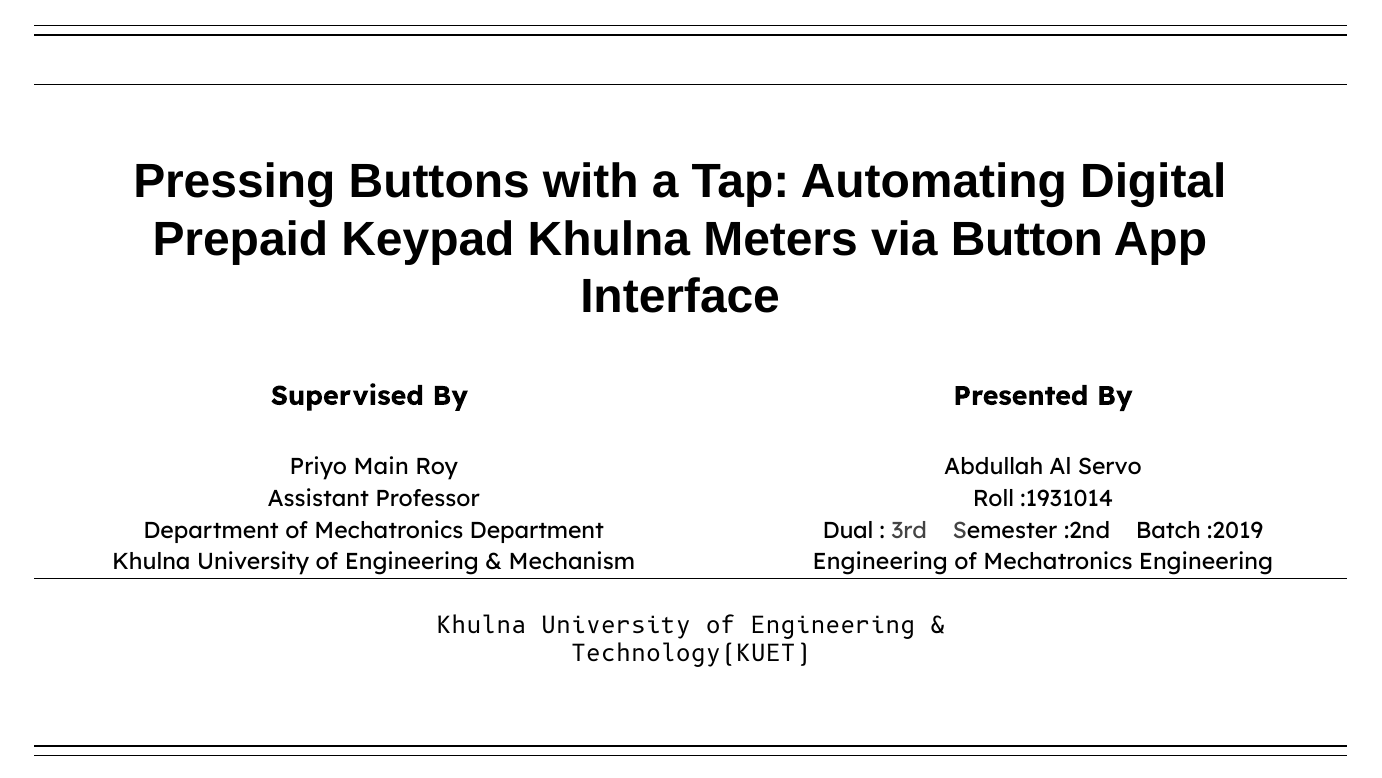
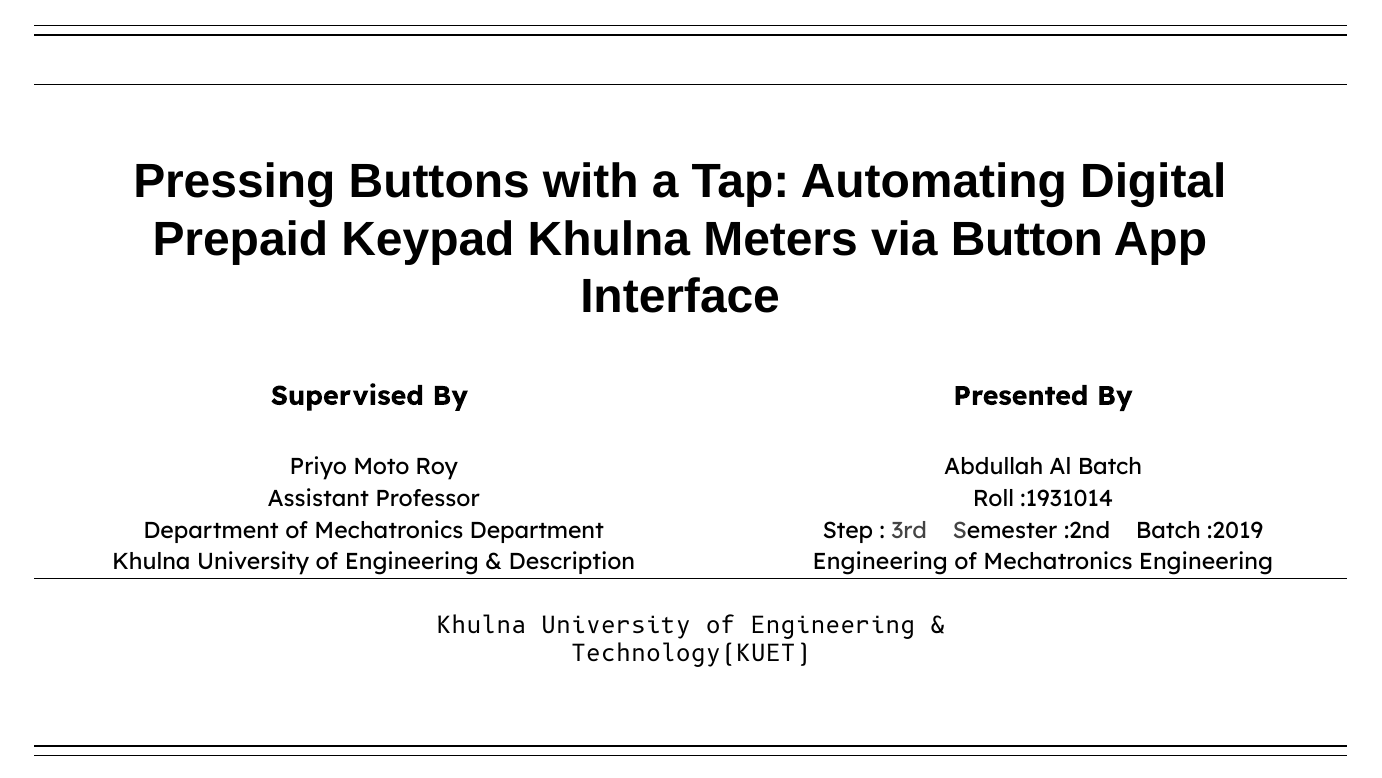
Main: Main -> Moto
Al Servo: Servo -> Batch
Dual: Dual -> Step
Mechanism: Mechanism -> Description
